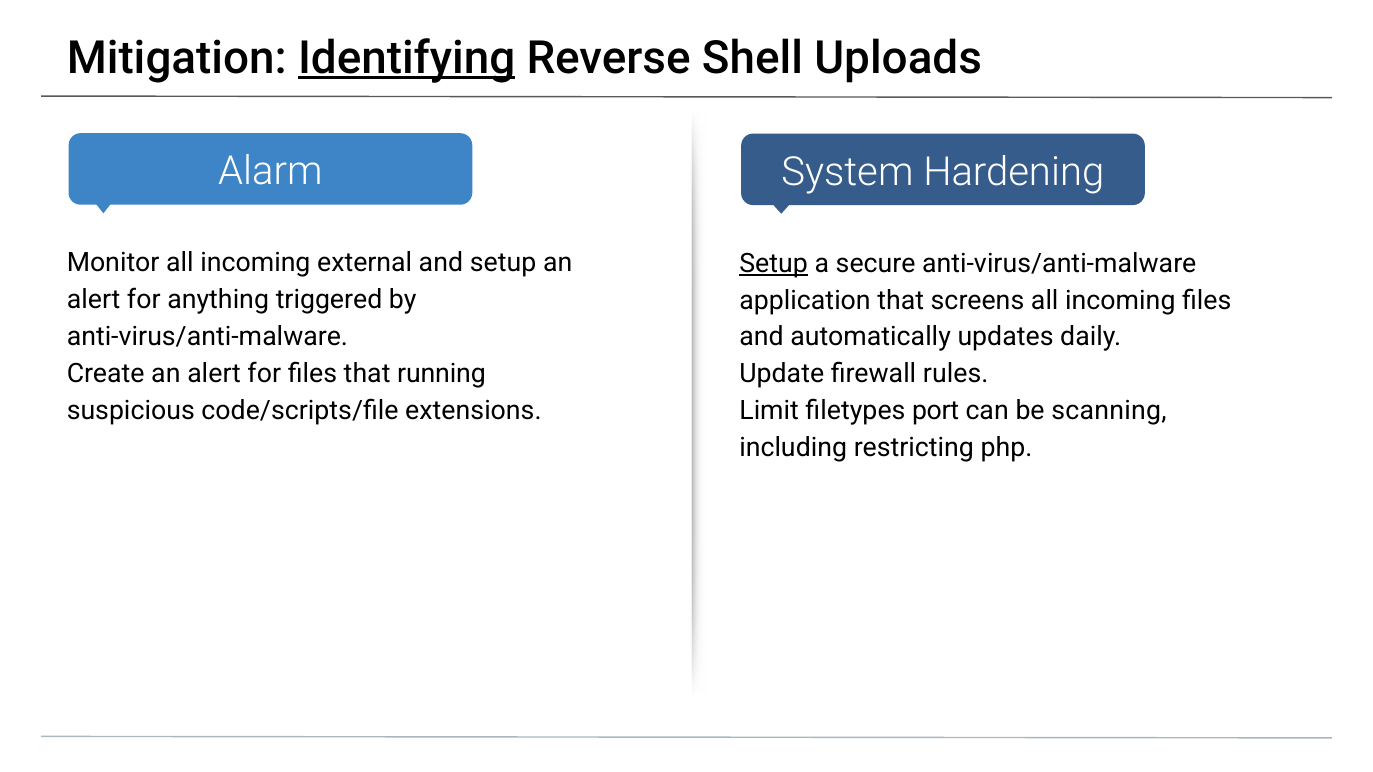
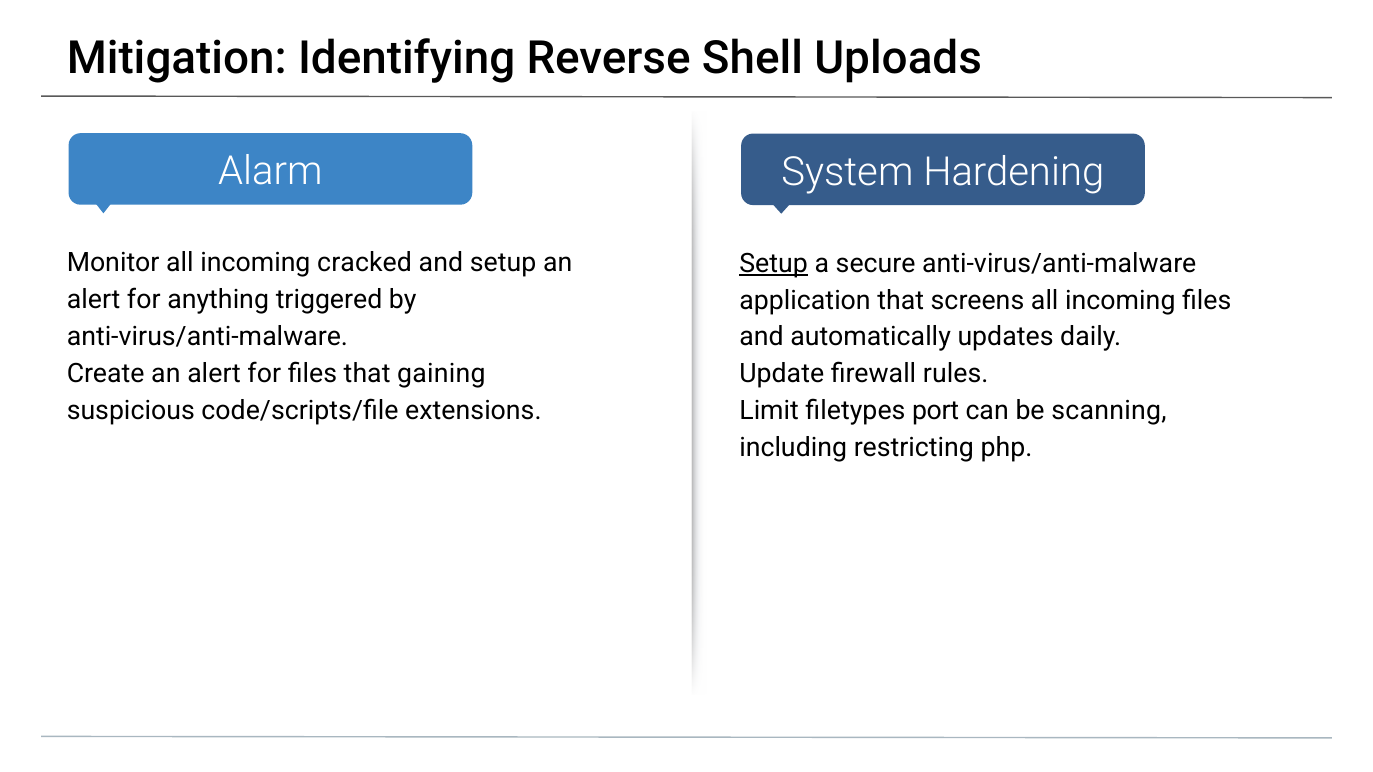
Identifying underline: present -> none
external: external -> cracked
running: running -> gaining
